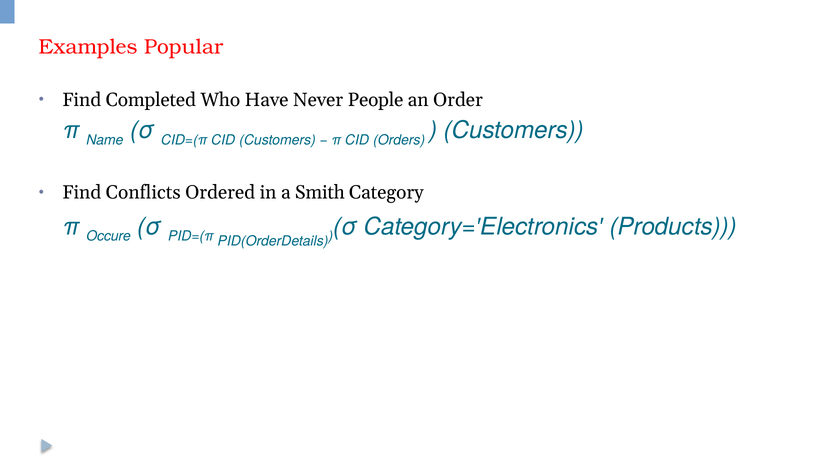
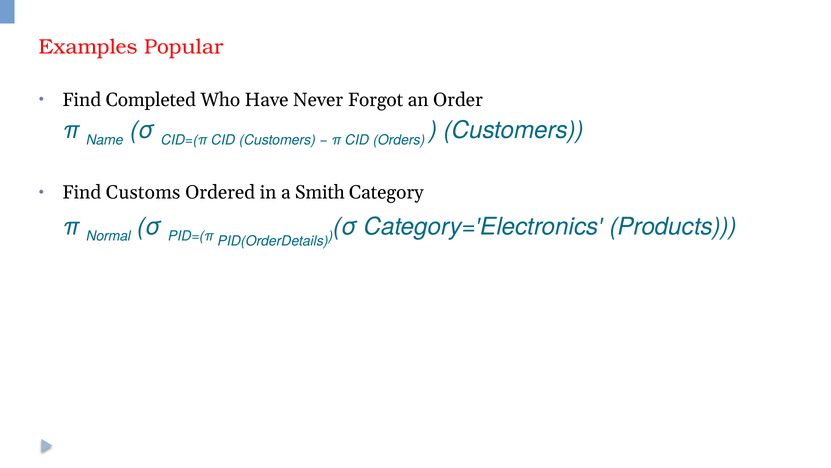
People: People -> Forgot
Conflicts: Conflicts -> Customs
Occure: Occure -> Normal
